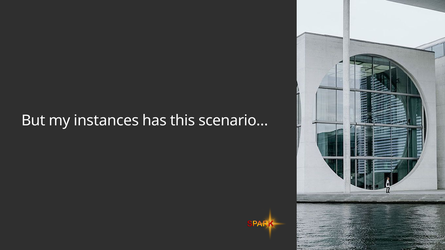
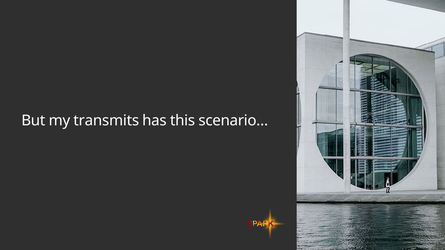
instances: instances -> transmits
